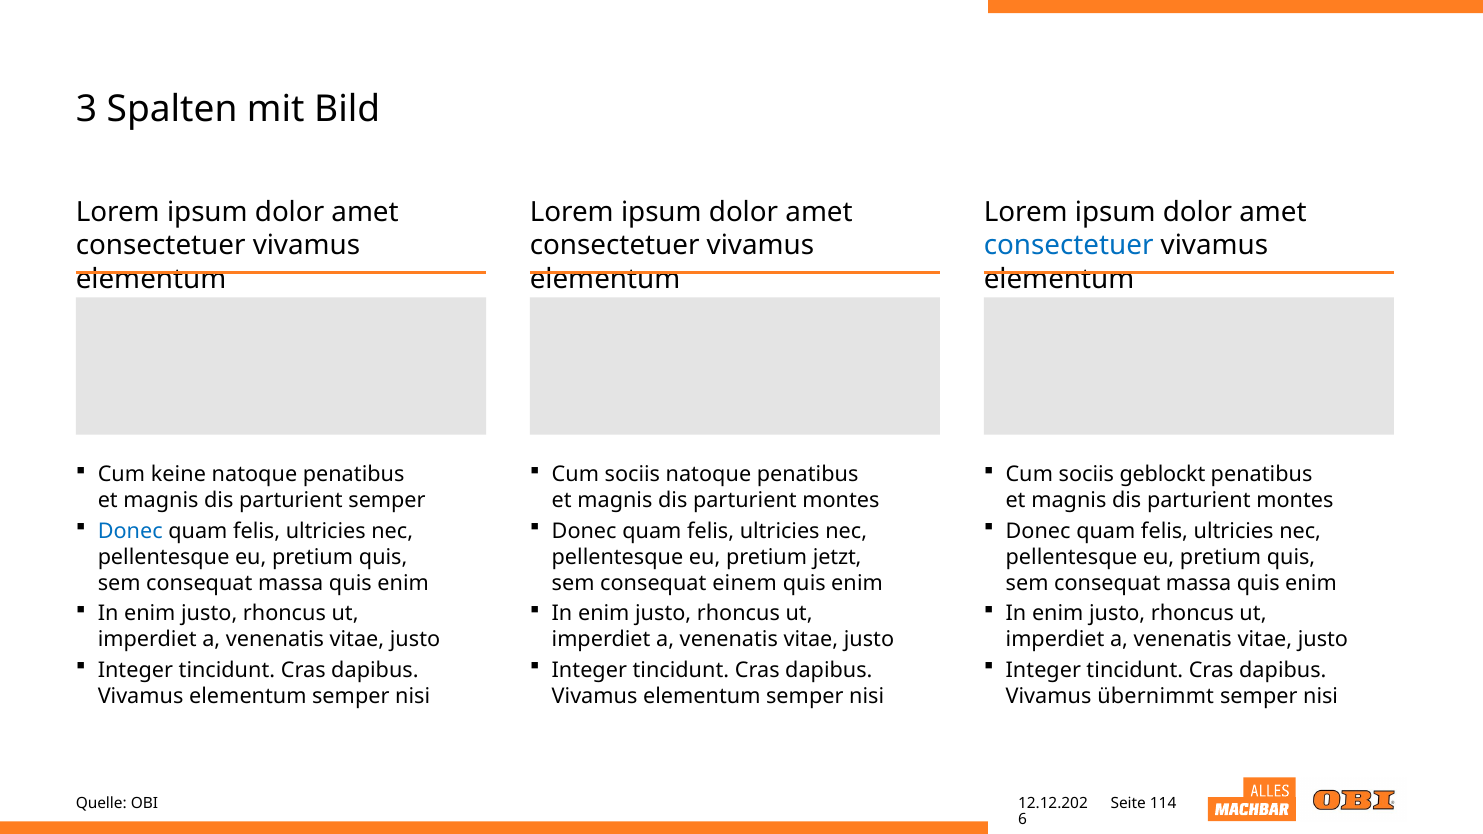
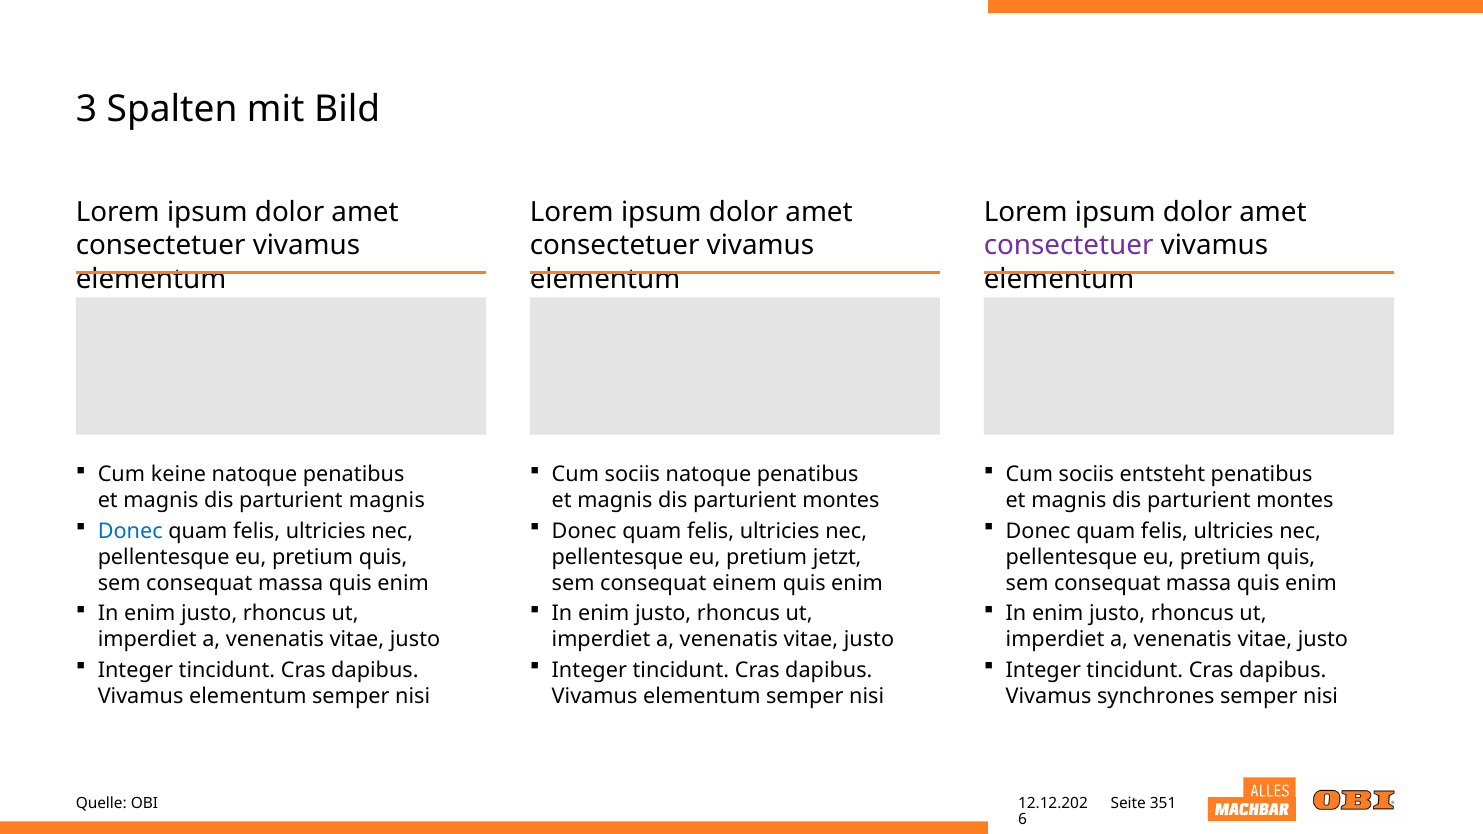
consectetuer at (1069, 246) colour: blue -> purple
geblockt: geblockt -> entsteht
parturient semper: semper -> magnis
übernimmt: übernimmt -> synchrones
114: 114 -> 351
